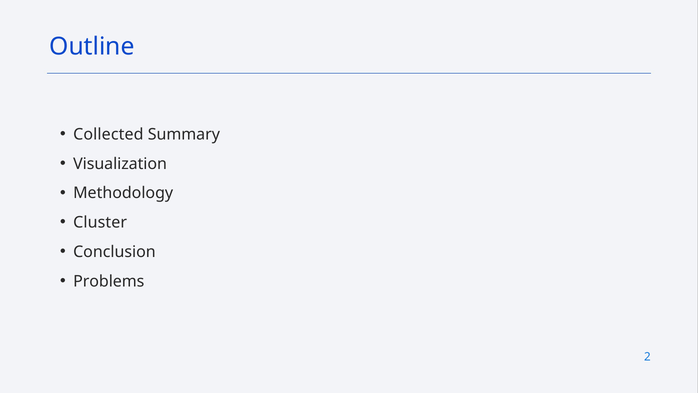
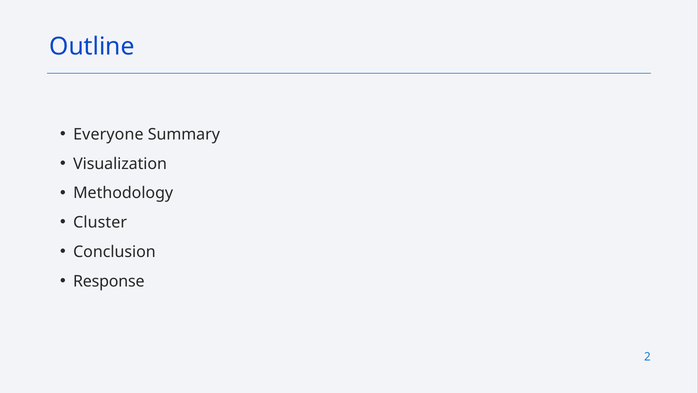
Collected: Collected -> Everyone
Problems: Problems -> Response
